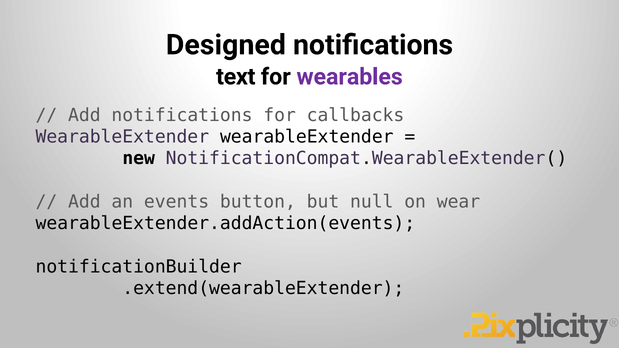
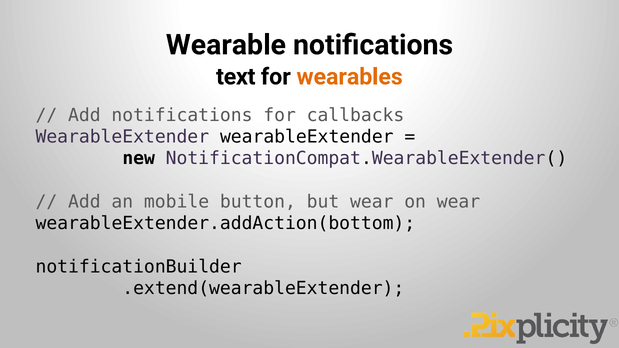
Designed: Designed -> Wearable
wearables colour: purple -> orange
events: events -> mobile
but null: null -> wear
wearableExtender.addAction(events: wearableExtender.addAction(events -> wearableExtender.addAction(bottom
